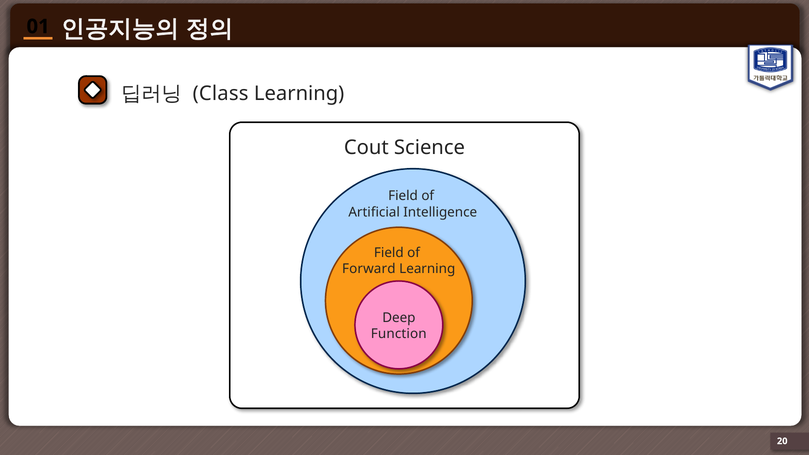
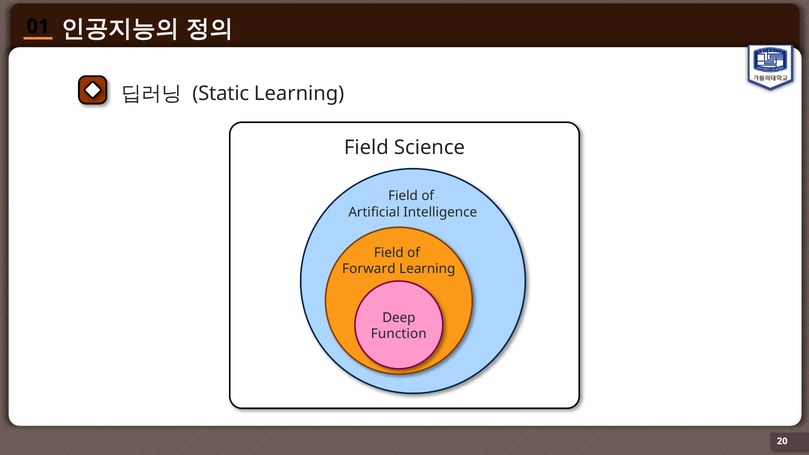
Class: Class -> Static
Cout at (366, 148): Cout -> Field
